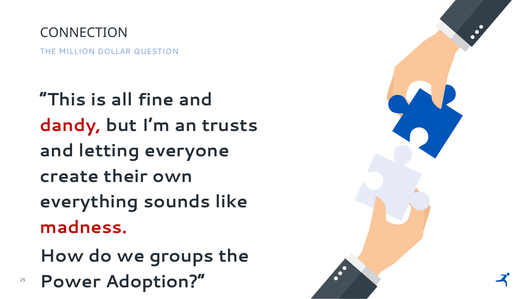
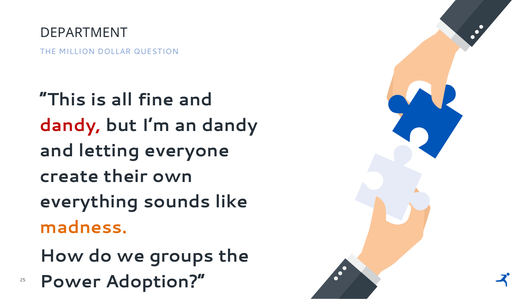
CONNECTION: CONNECTION -> DEPARTMENT
an trusts: trusts -> dandy
madness colour: red -> orange
